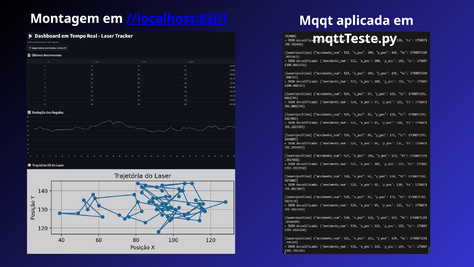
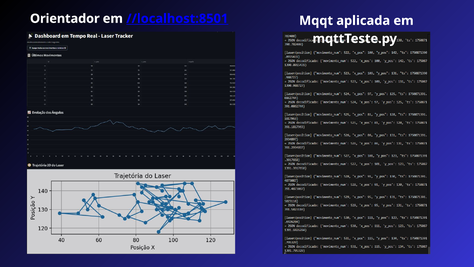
Montagem: Montagem -> Orientador
